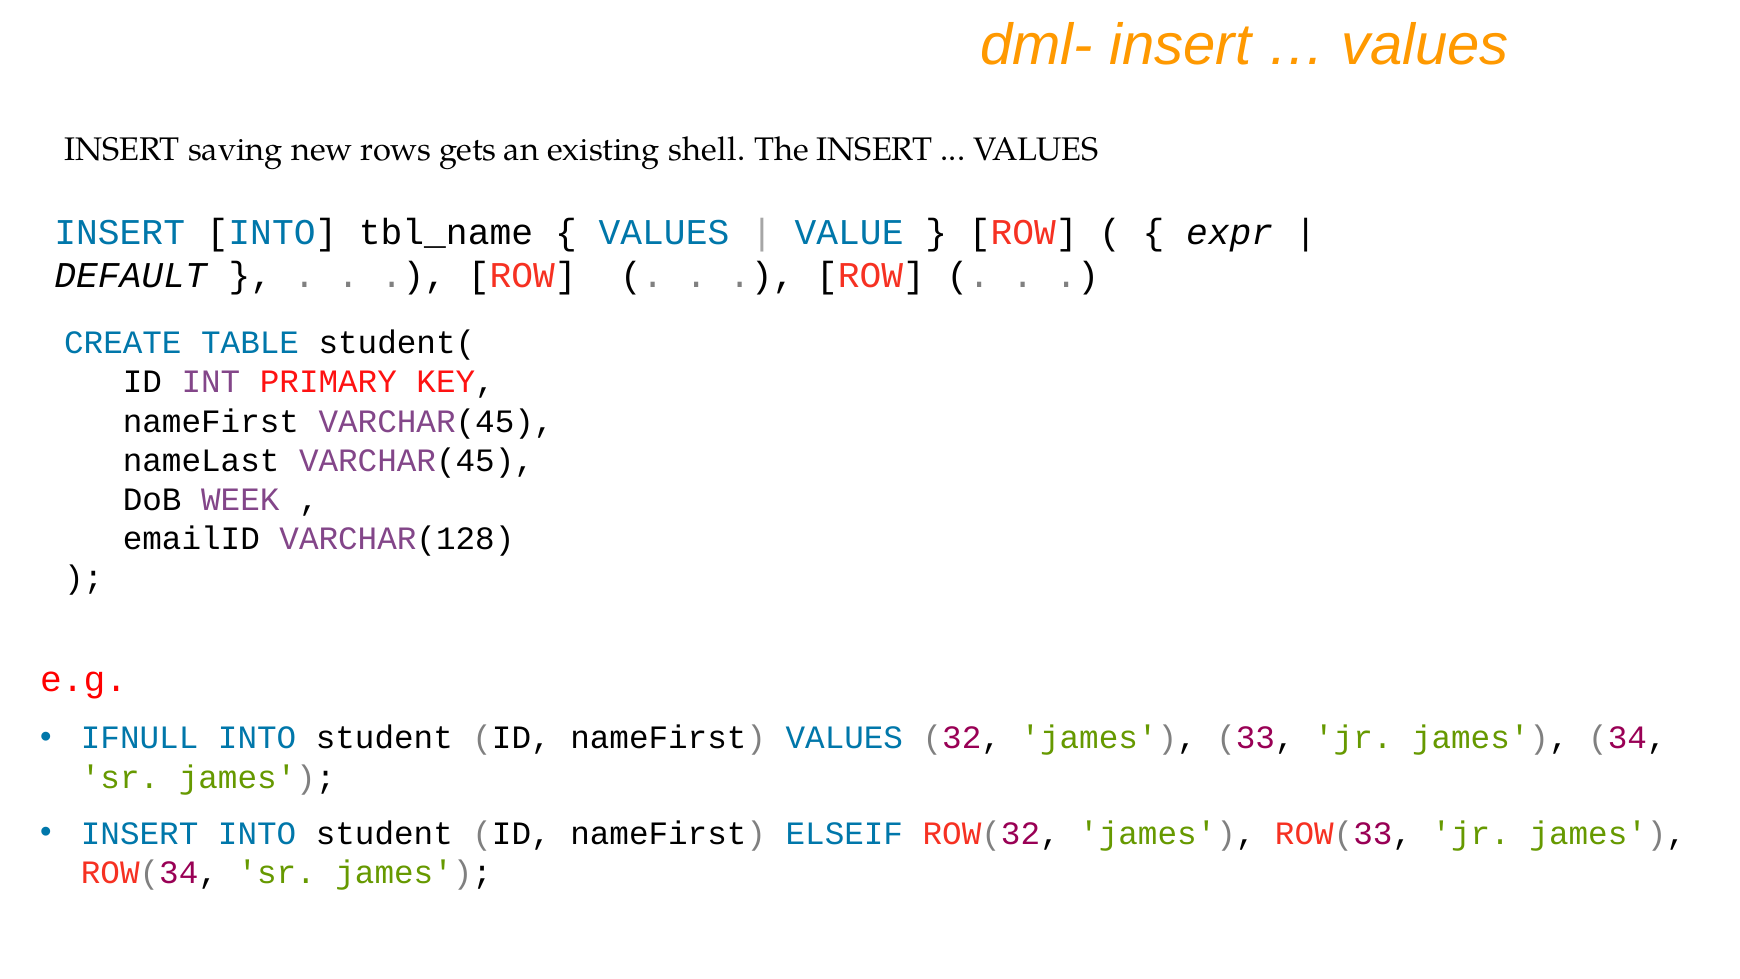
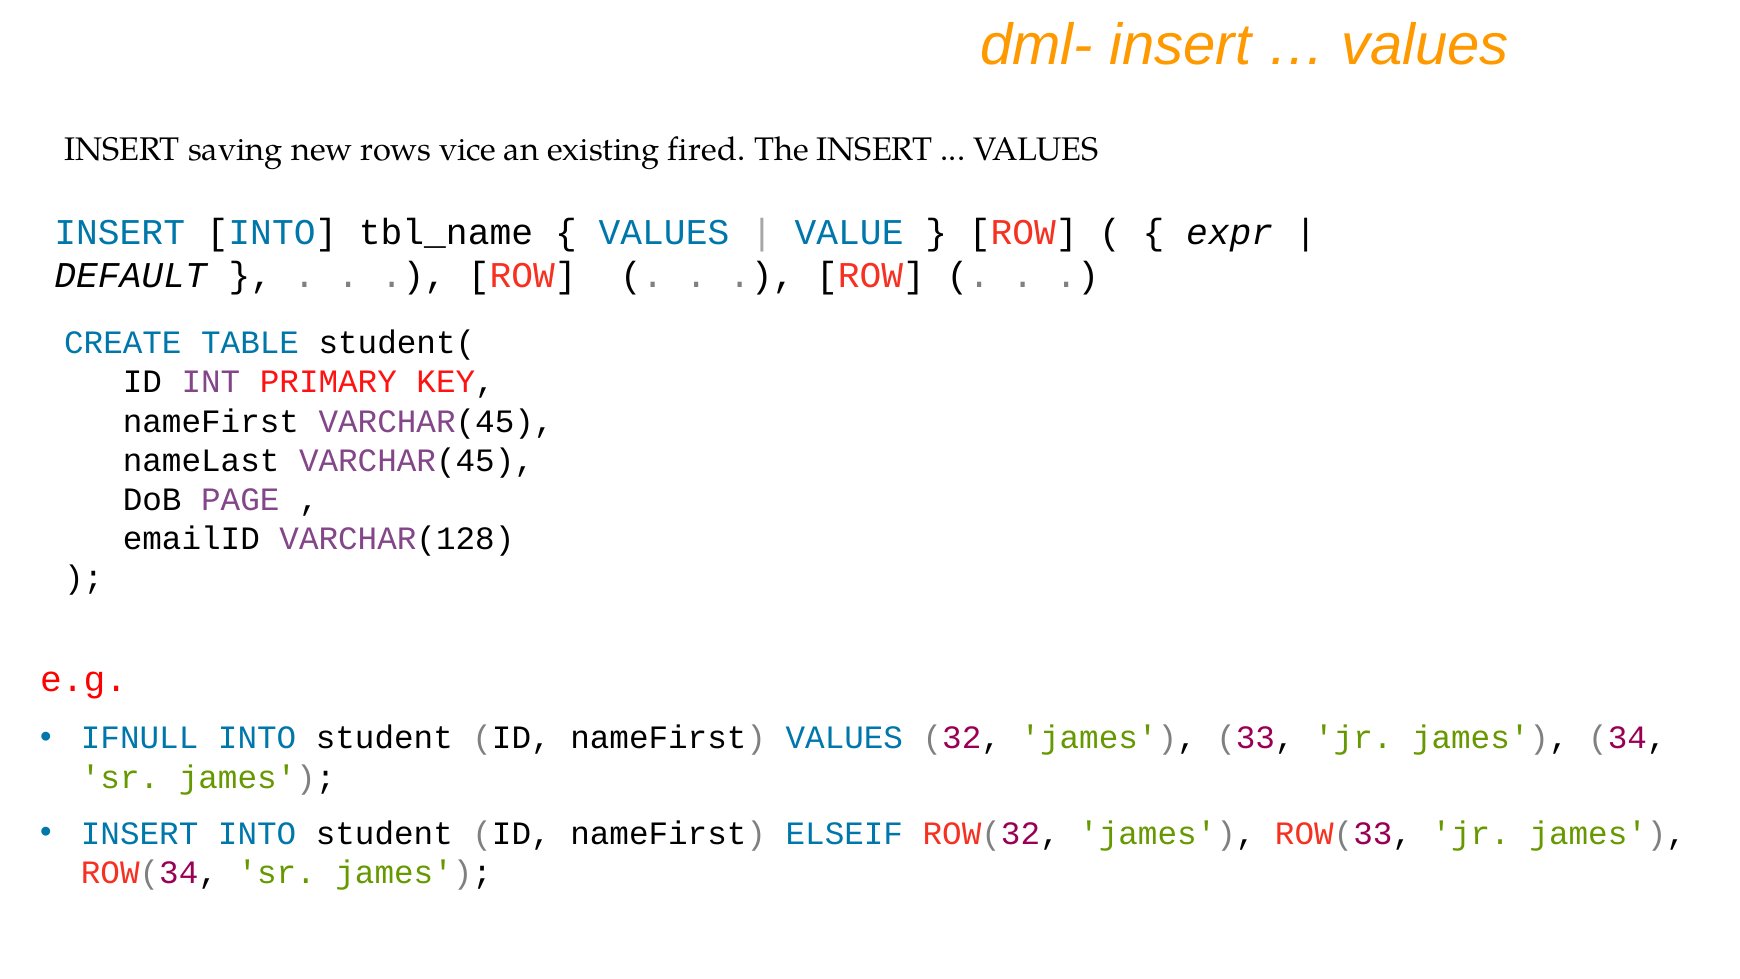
gets: gets -> vice
shell: shell -> fired
WEEK: WEEK -> PAGE
